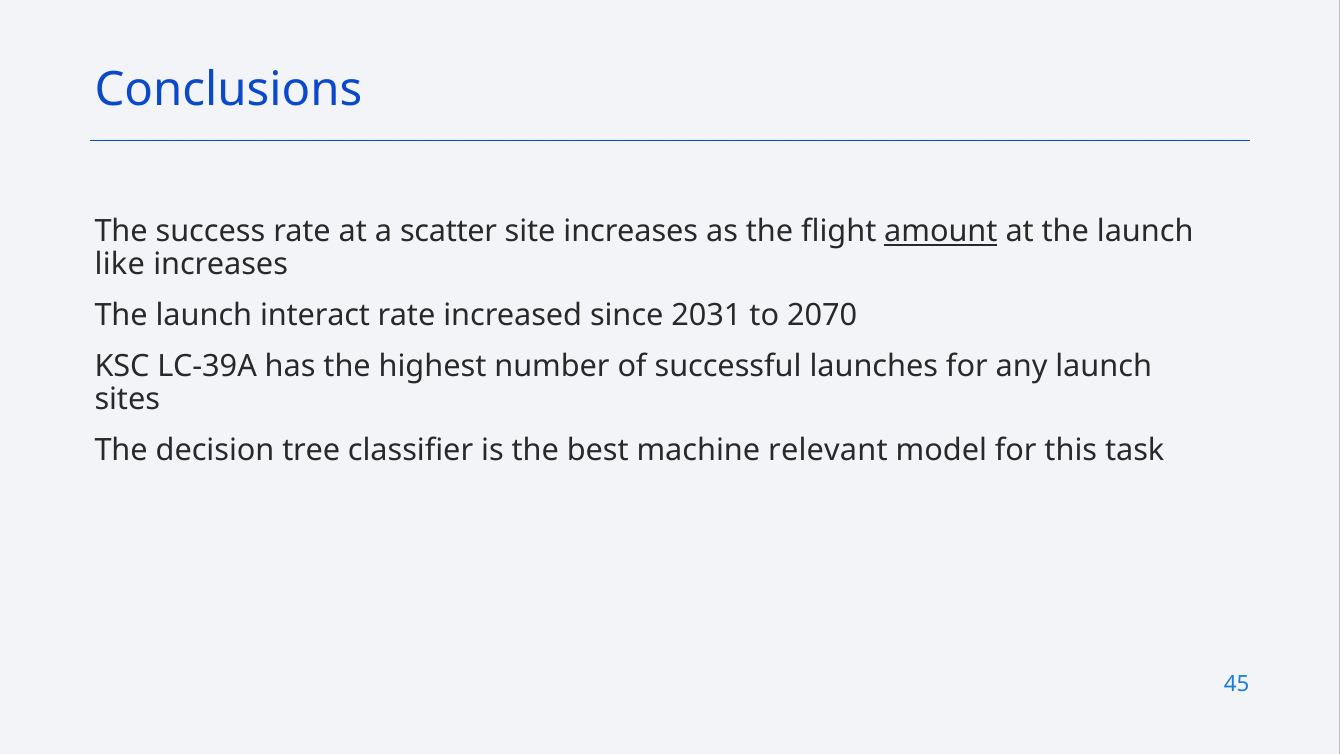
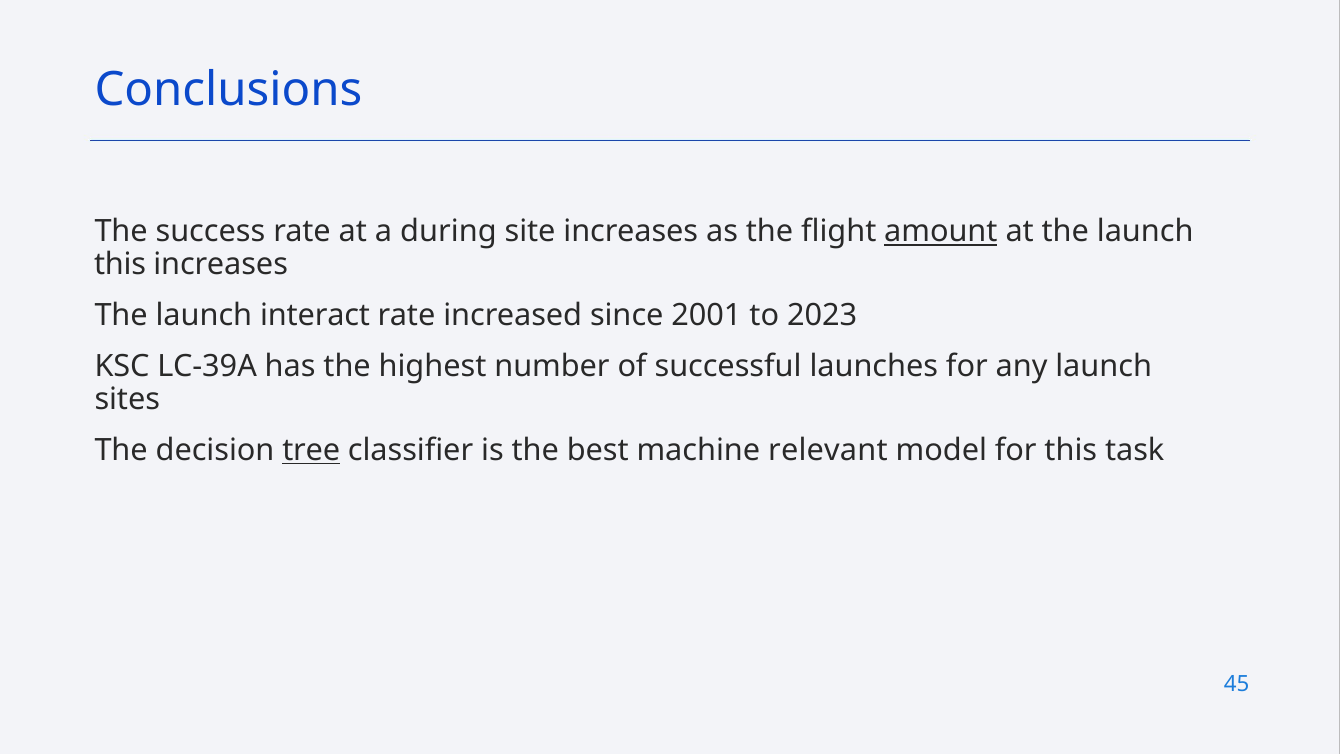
scatter: scatter -> during
like at (120, 265): like -> this
2031: 2031 -> 2001
2070: 2070 -> 2023
tree underline: none -> present
